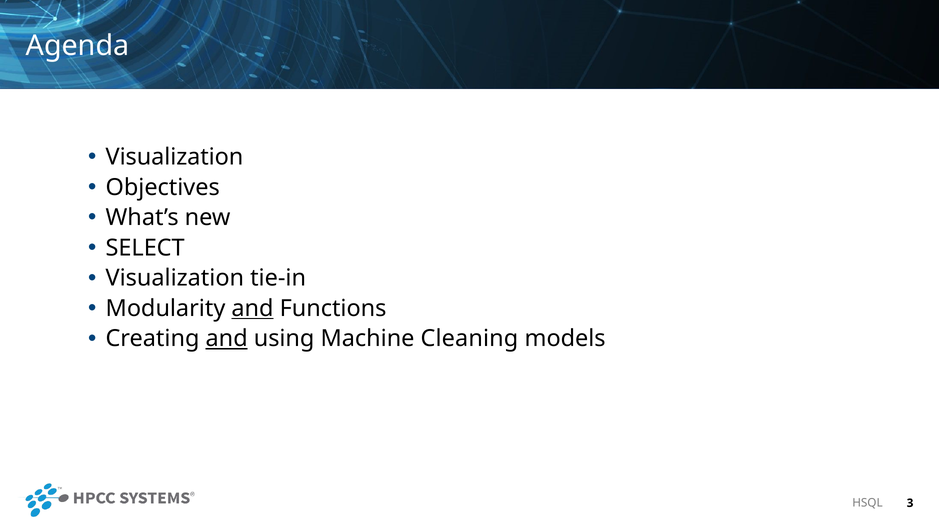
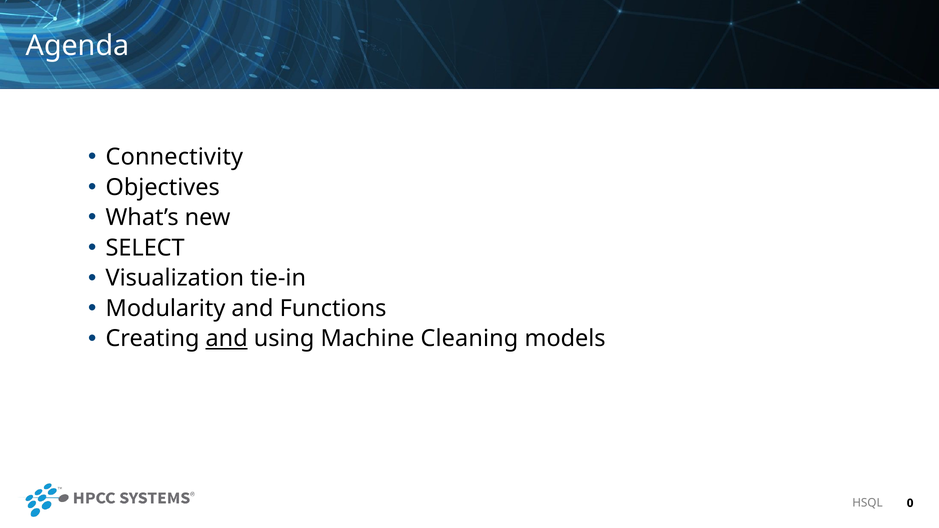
Visualization at (174, 157): Visualization -> Connectivity
and at (252, 309) underline: present -> none
3: 3 -> 0
